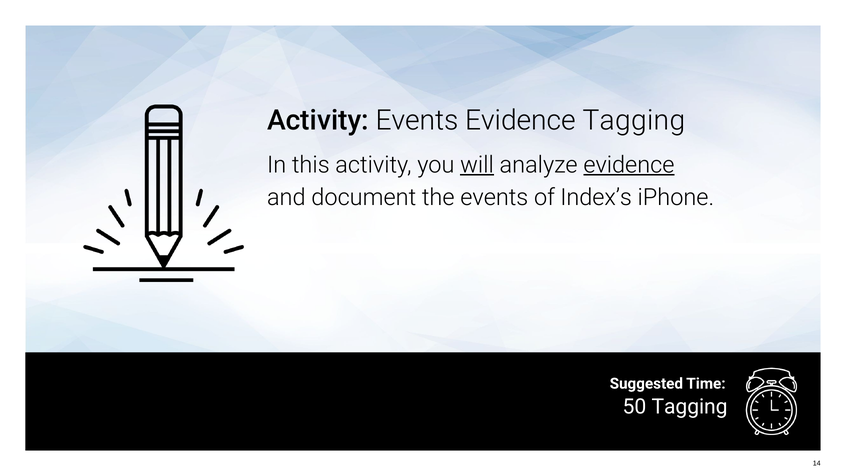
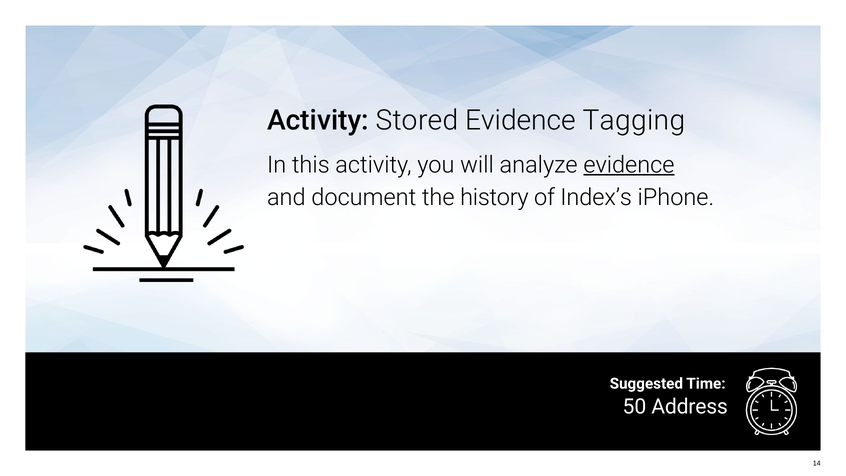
Activity Events: Events -> Stored
will underline: present -> none
the events: events -> history
50 Tagging: Tagging -> Address
